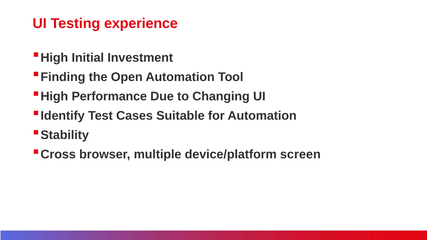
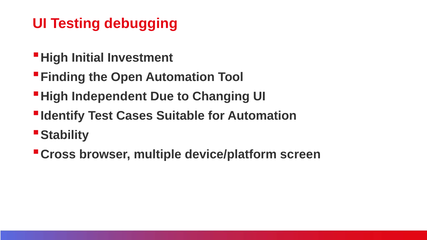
experience: experience -> debugging
Performance: Performance -> Independent
